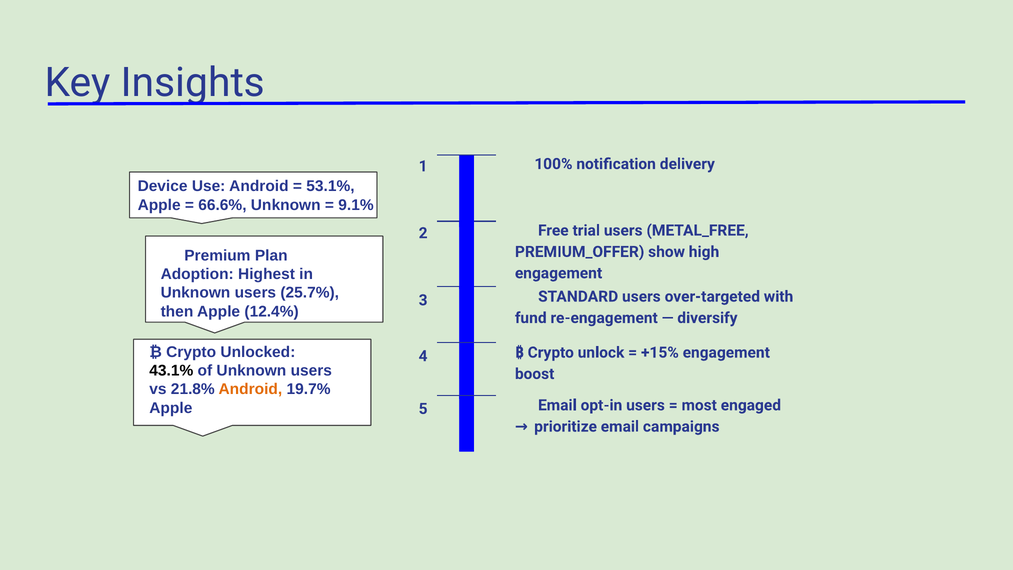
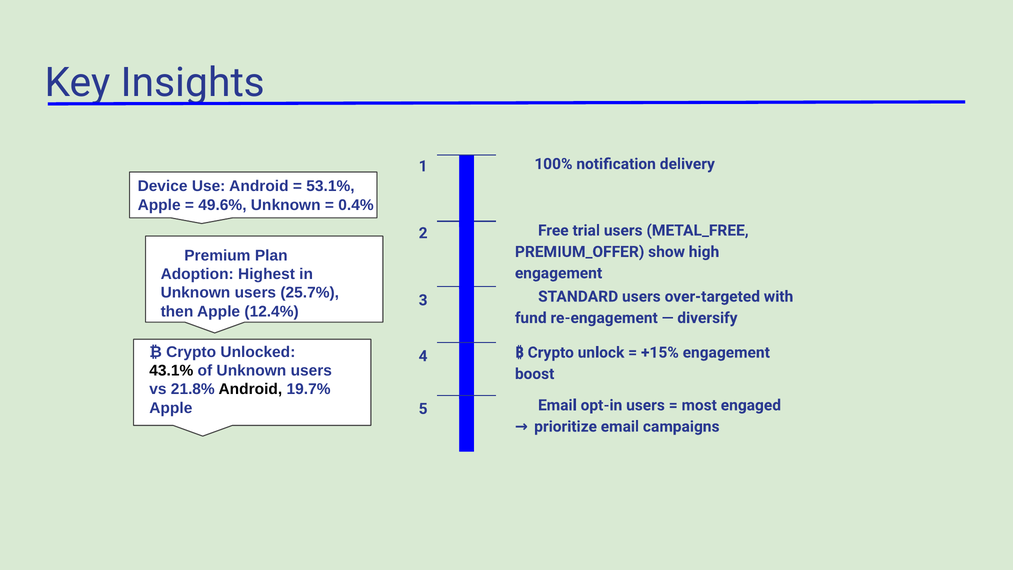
66.6%: 66.6% -> 49.6%
9.1%: 9.1% -> 0.4%
Android at (250, 389) colour: orange -> black
